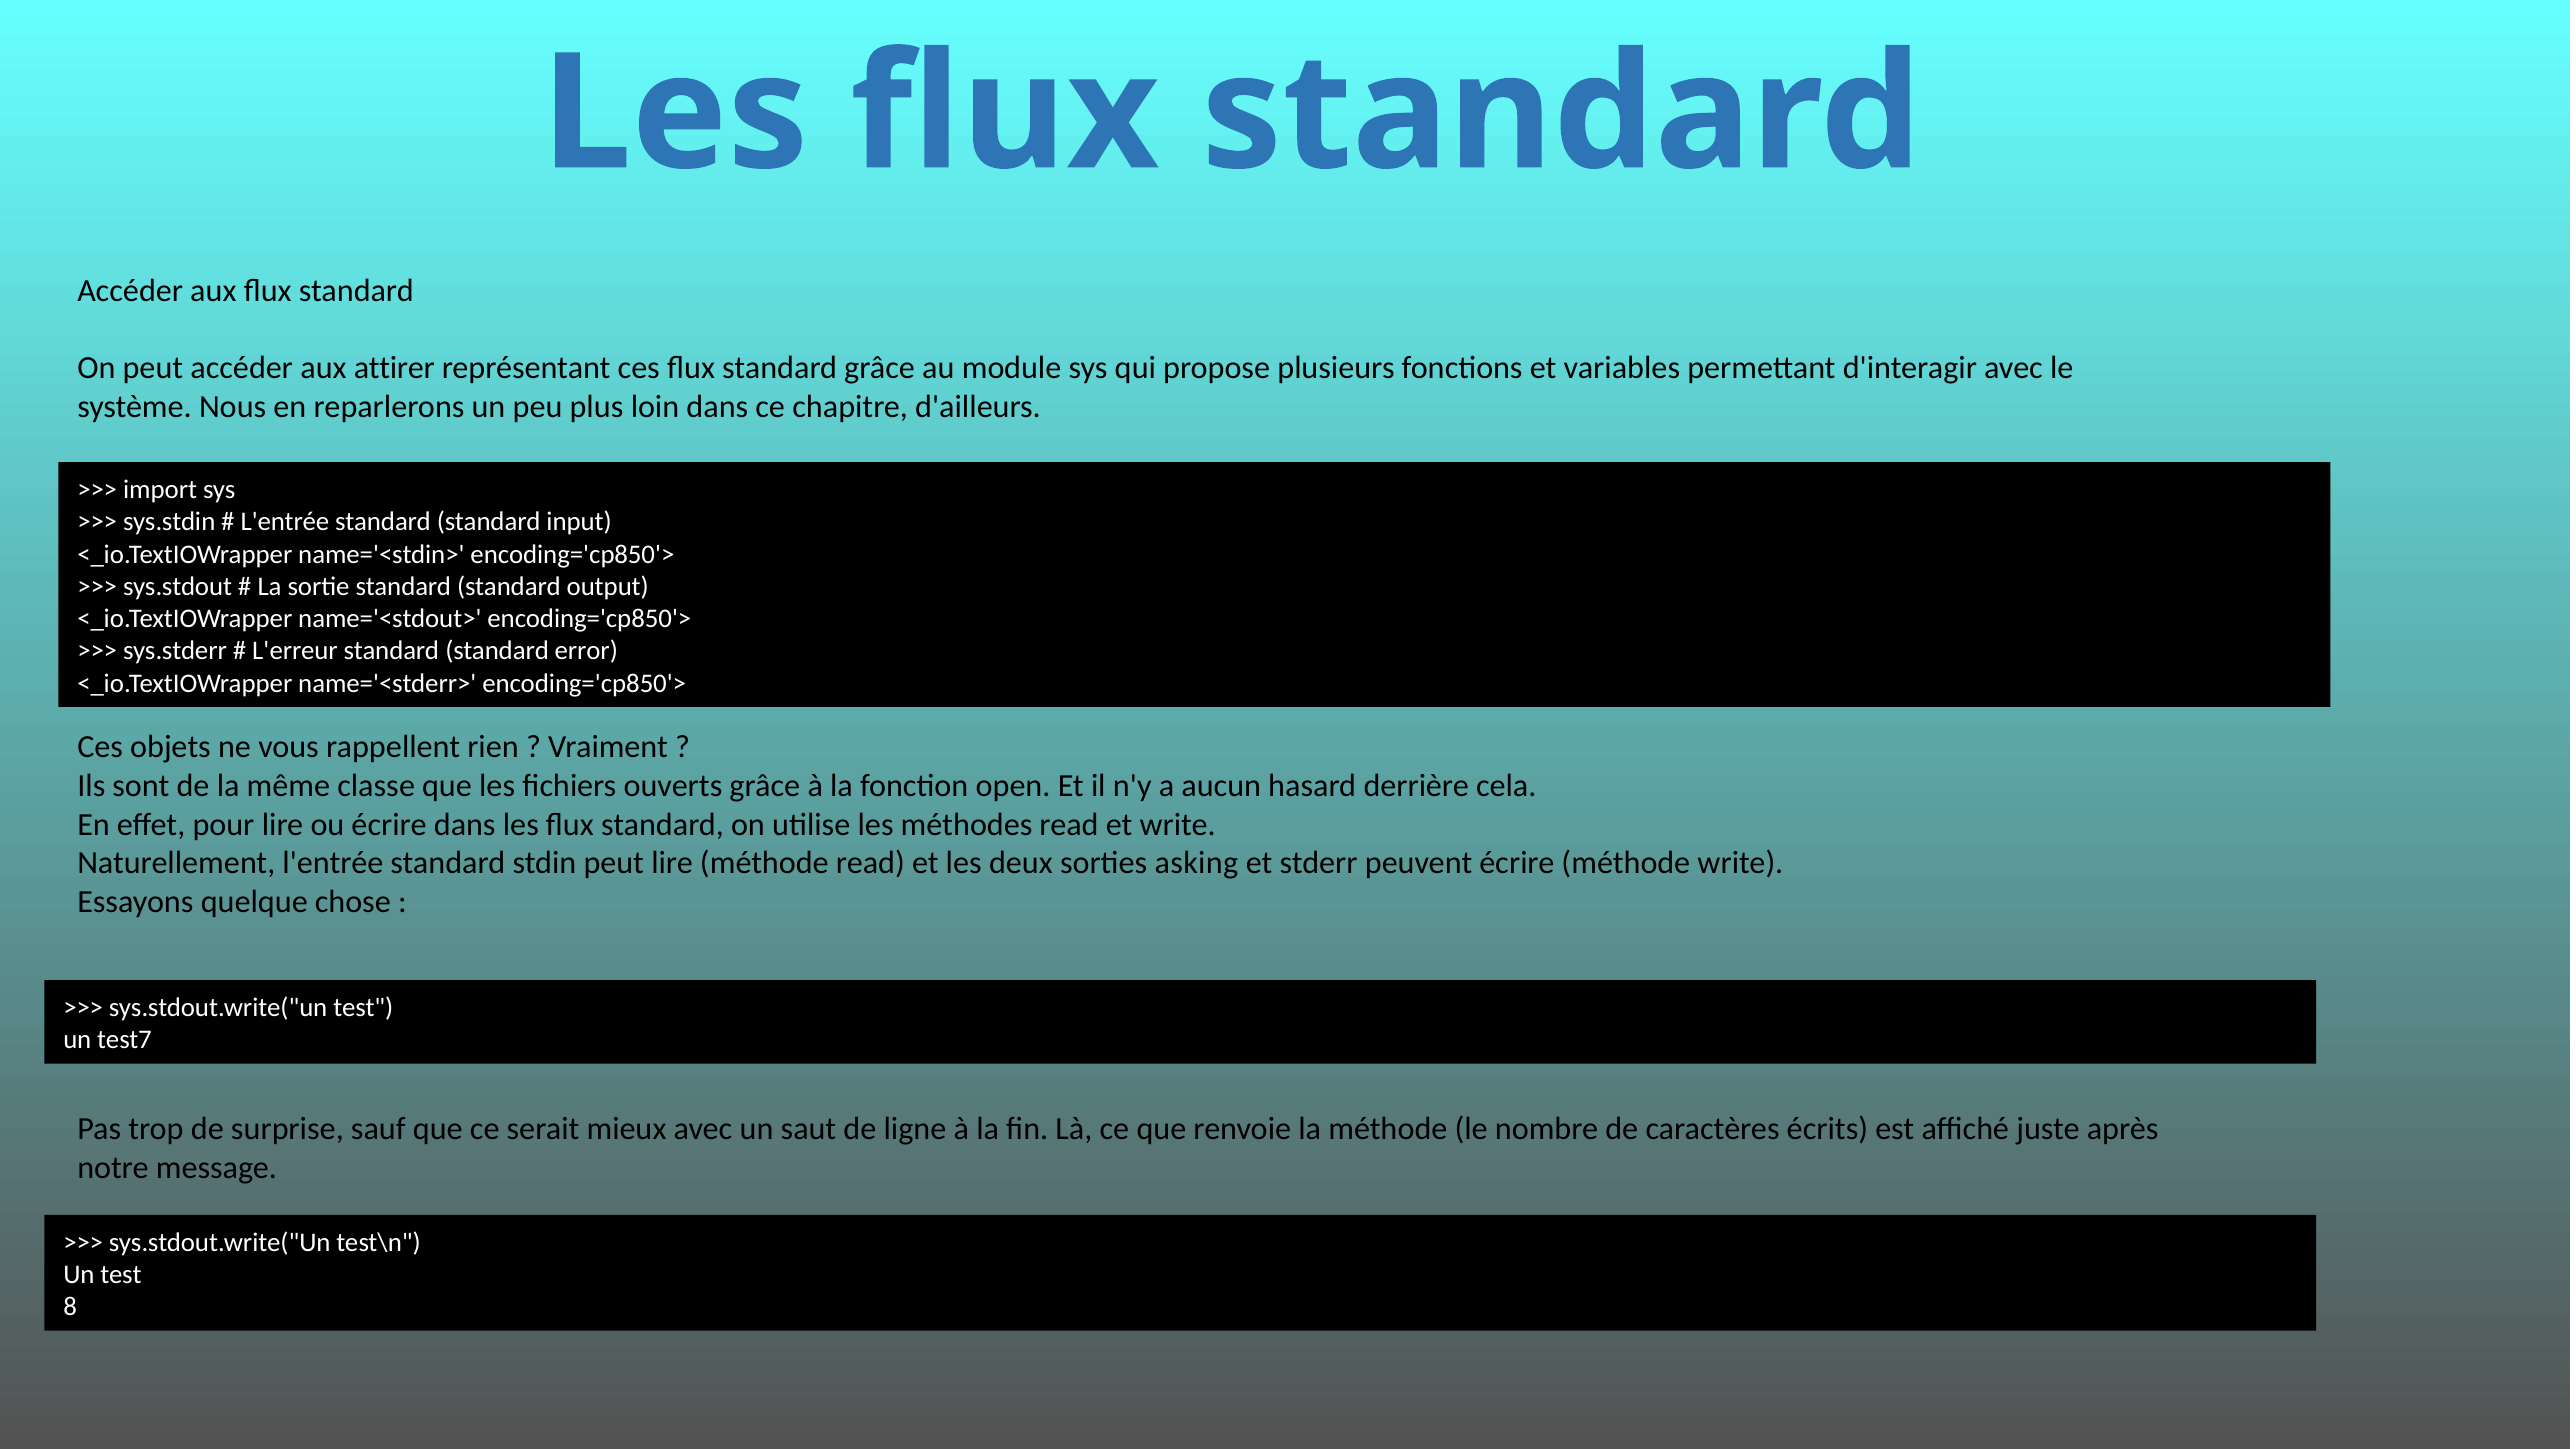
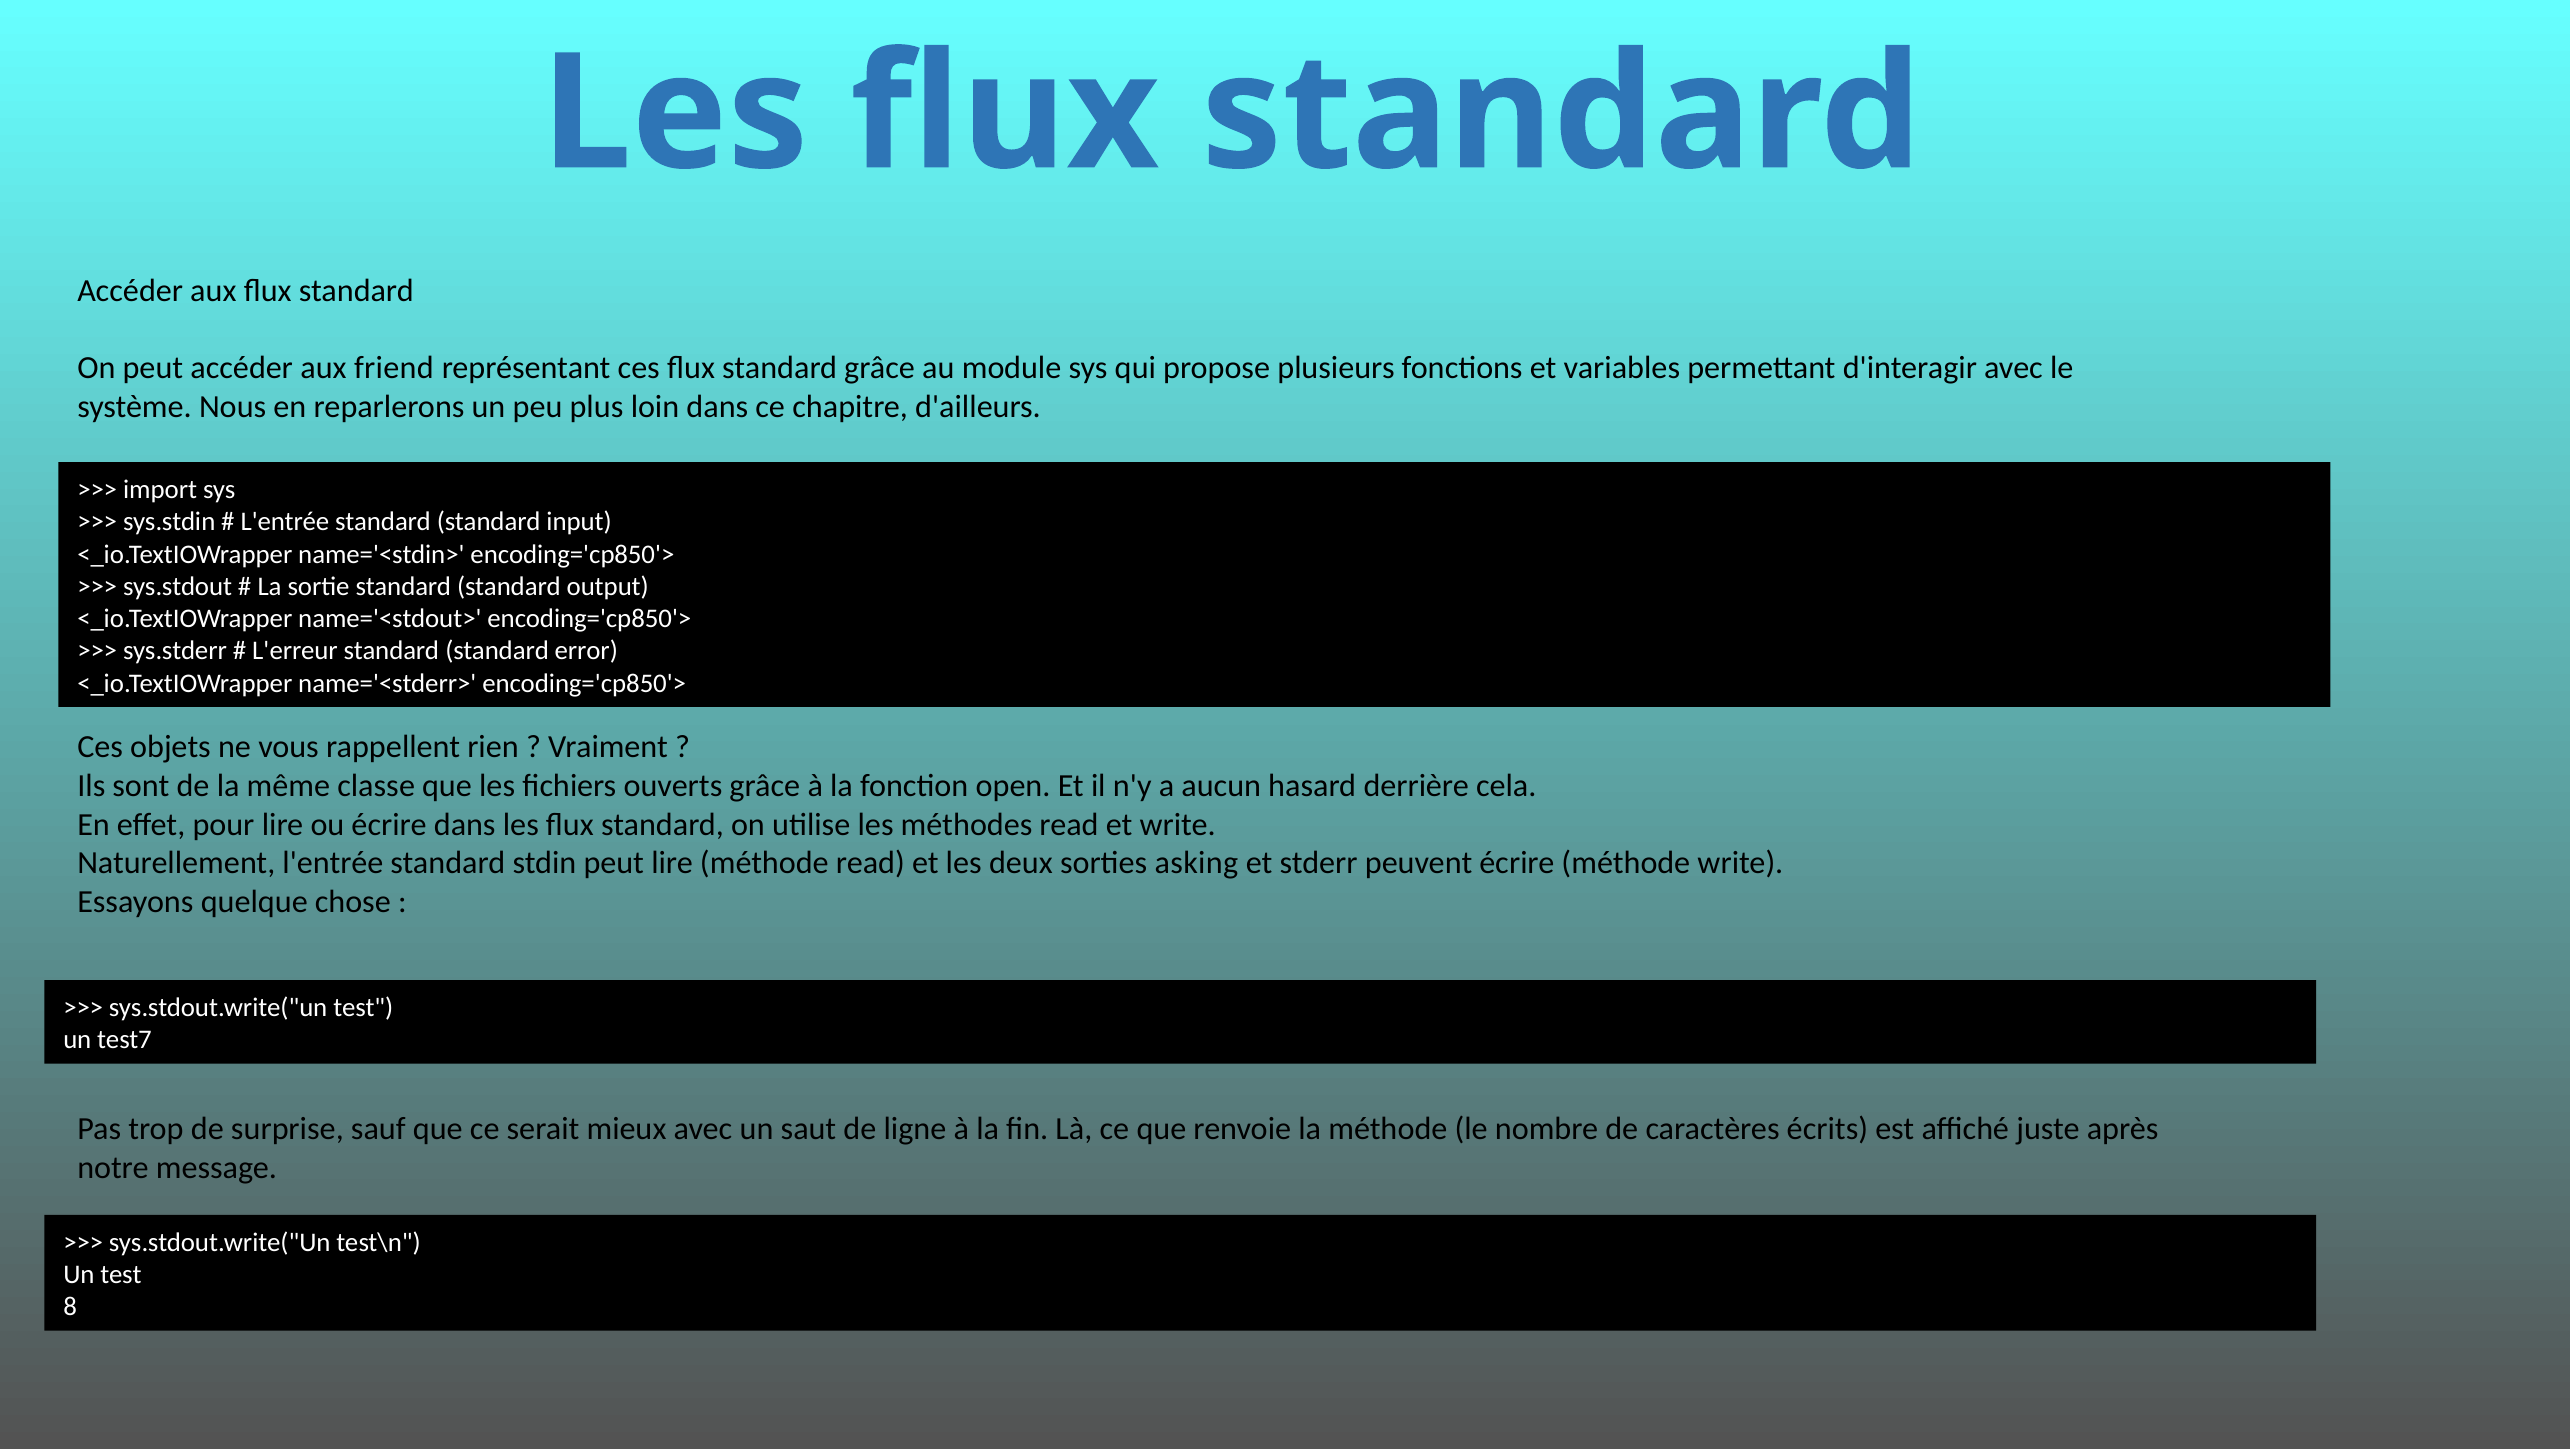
attirer: attirer -> friend
